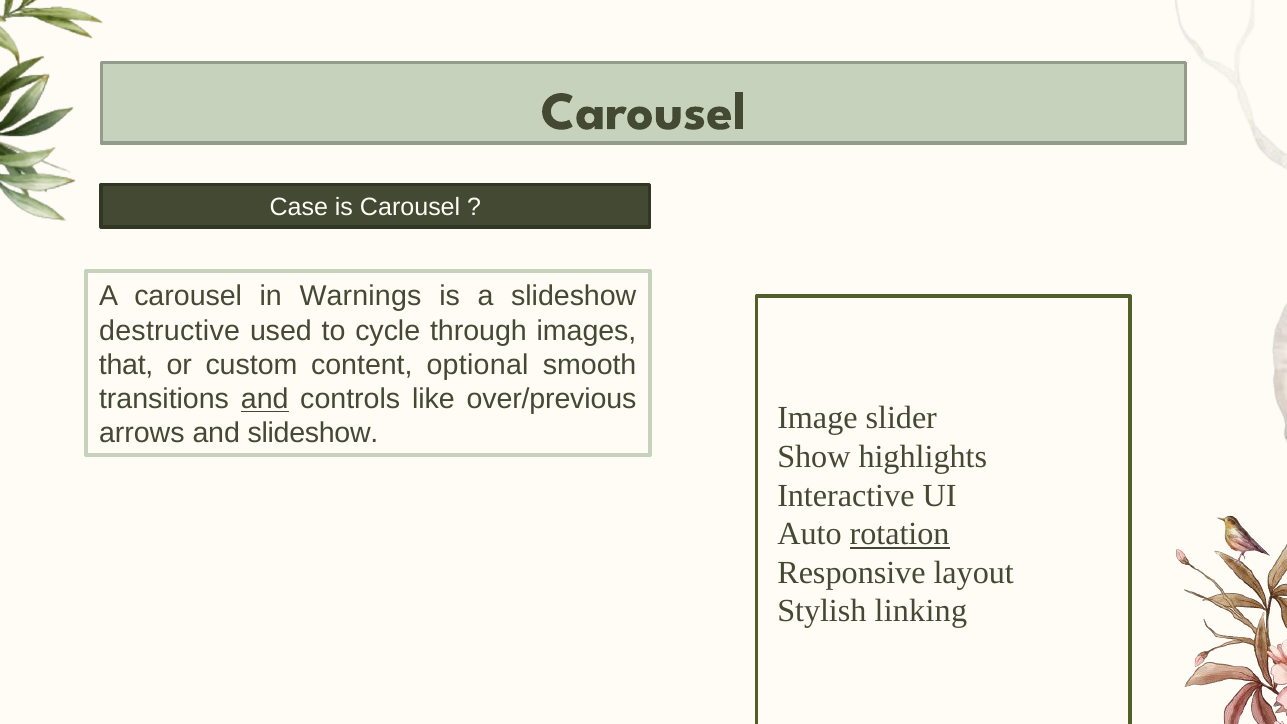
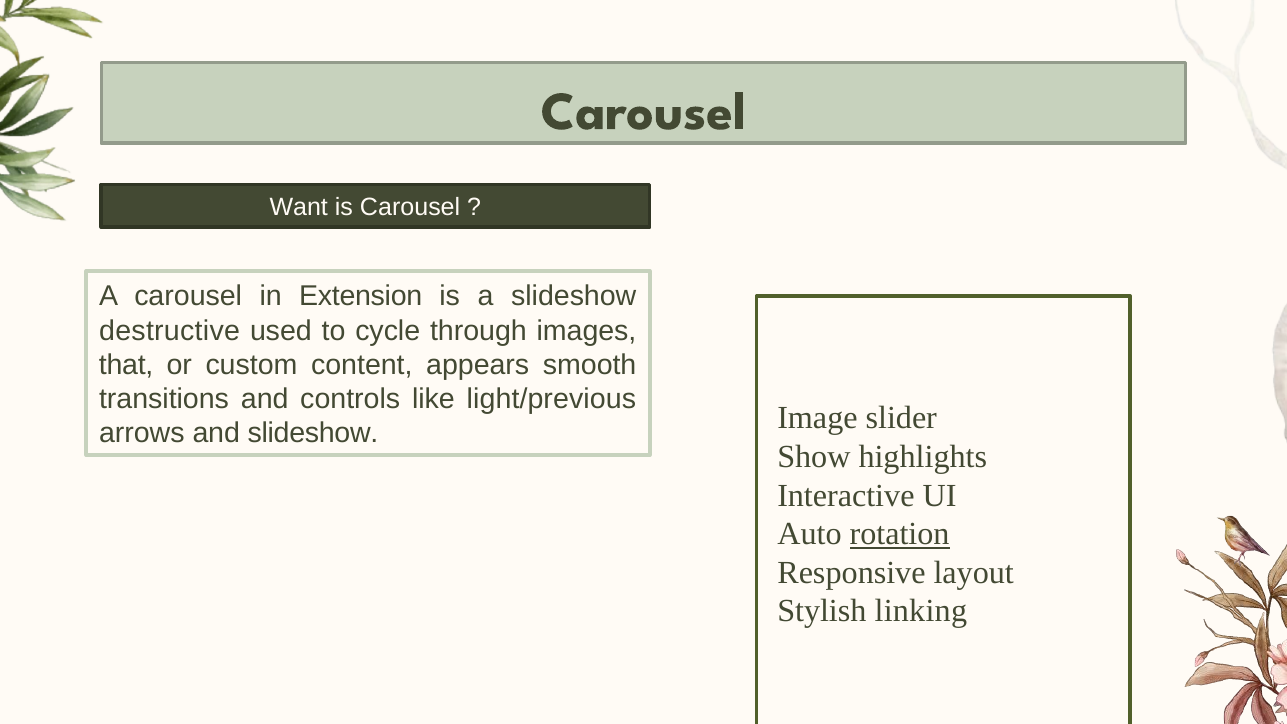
Case: Case -> Want
Warnings: Warnings -> Extension
optional: optional -> appears
and at (265, 399) underline: present -> none
over/previous: over/previous -> light/previous
